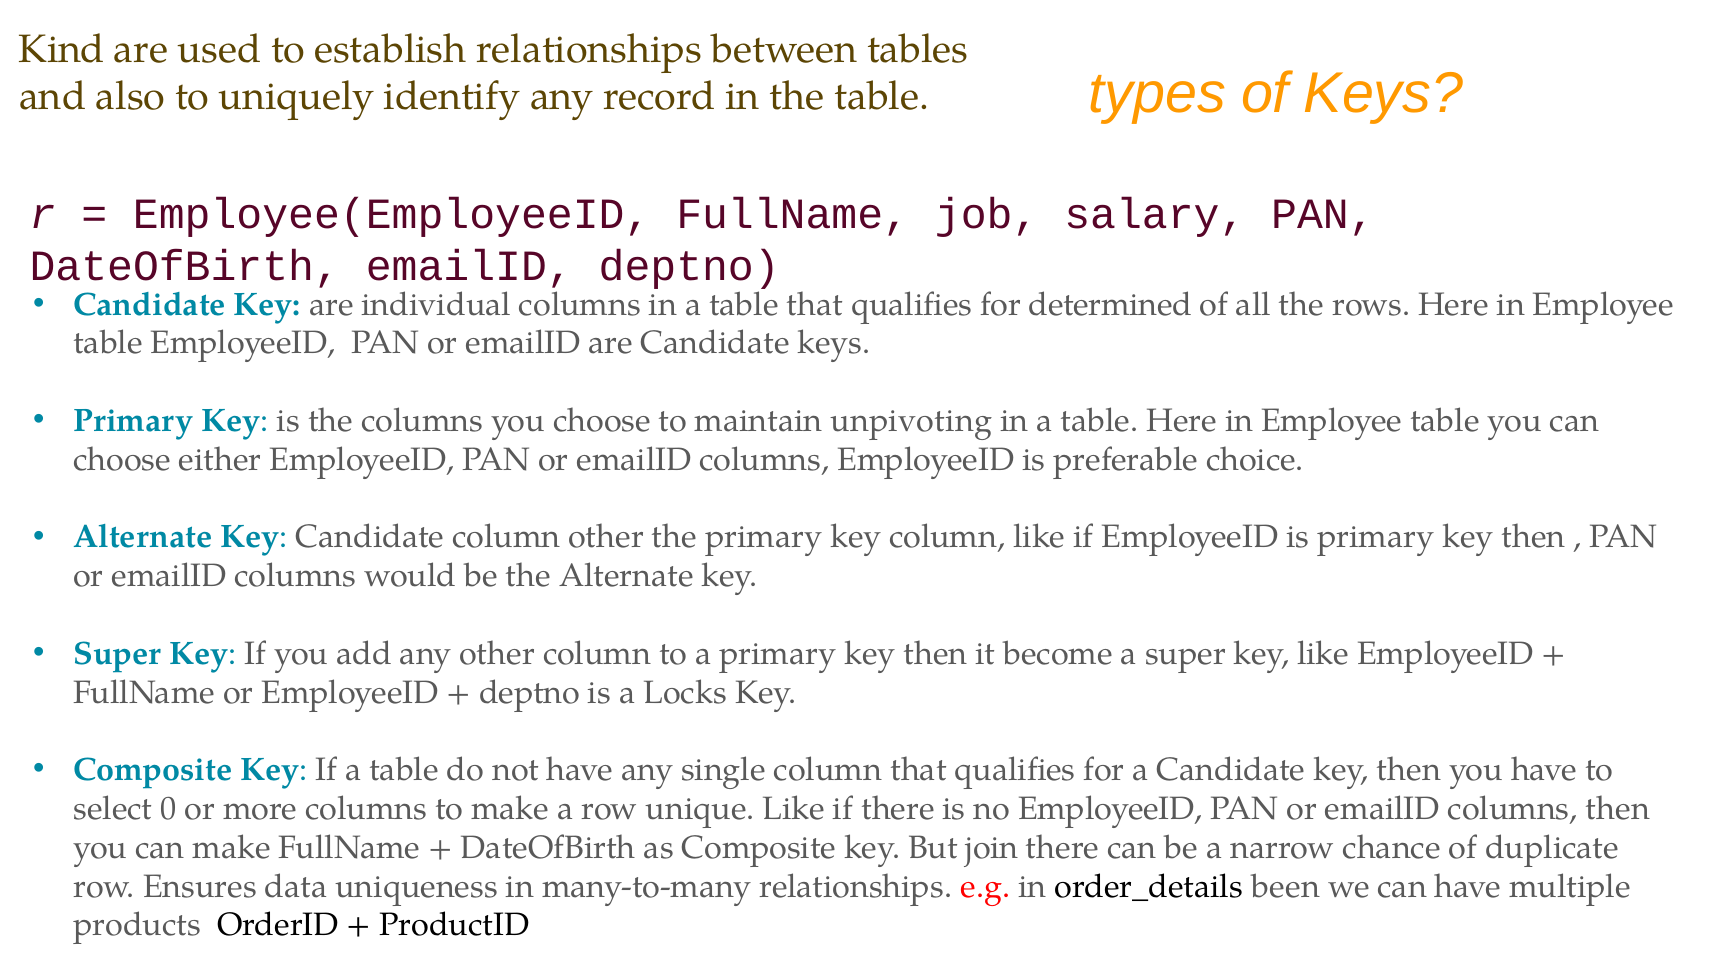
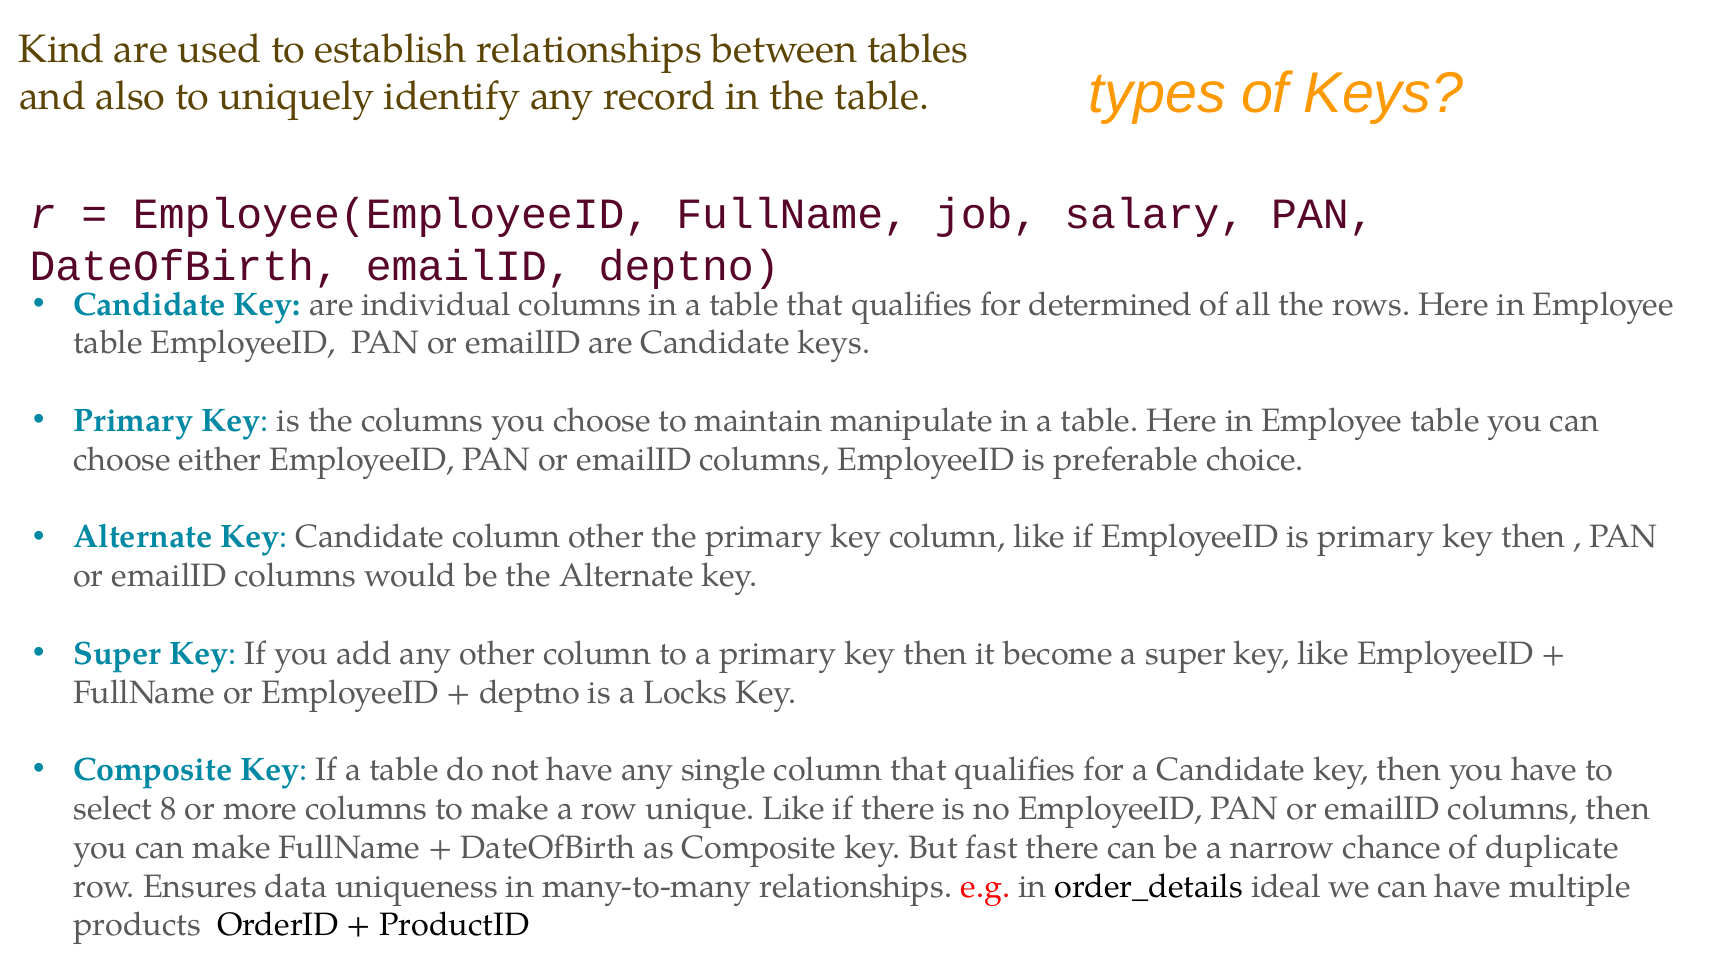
unpivoting: unpivoting -> manipulate
0: 0 -> 8
join: join -> fast
been: been -> ideal
